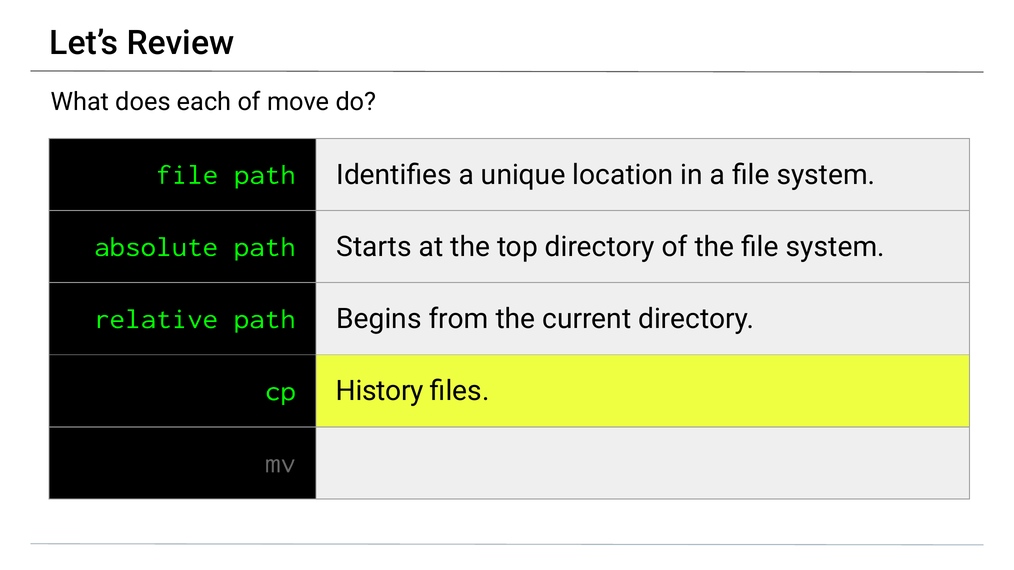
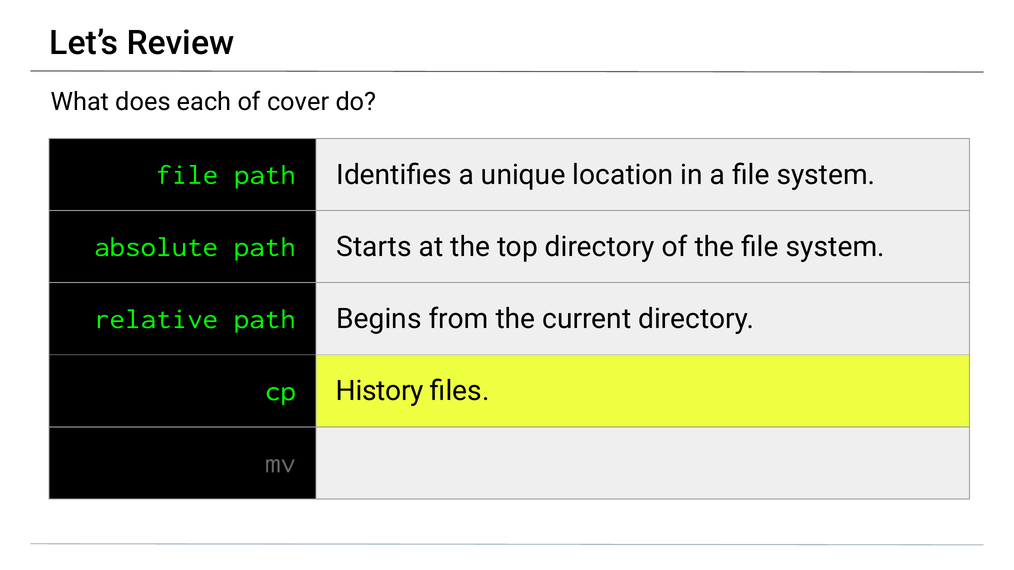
of move: move -> cover
